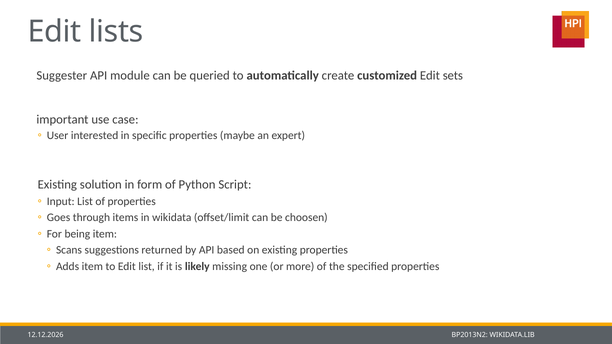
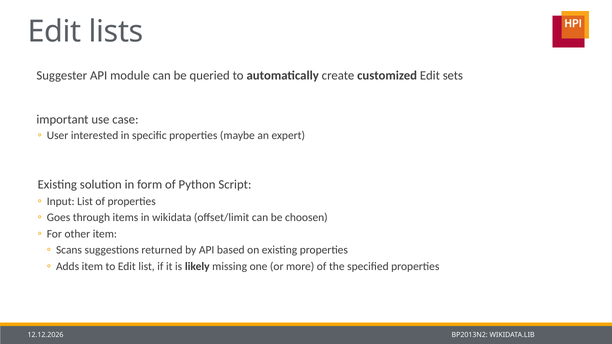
being: being -> other
